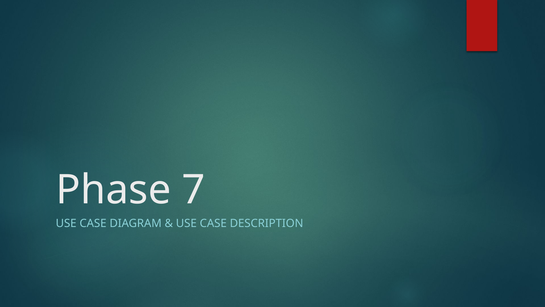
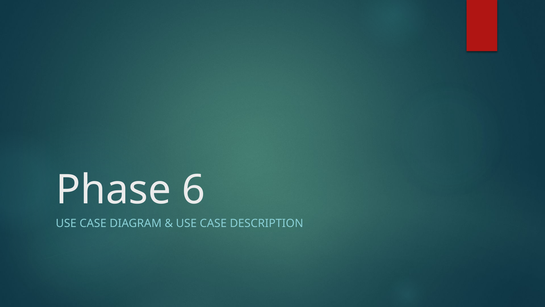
7: 7 -> 6
